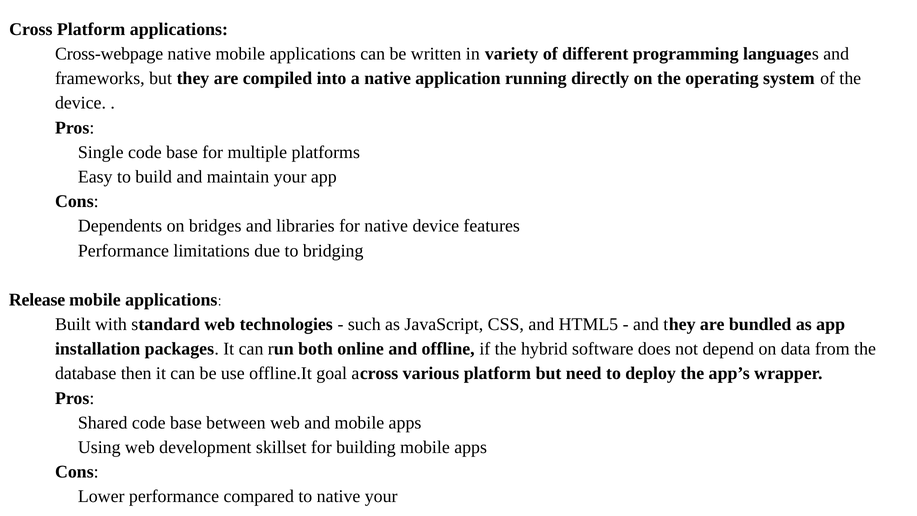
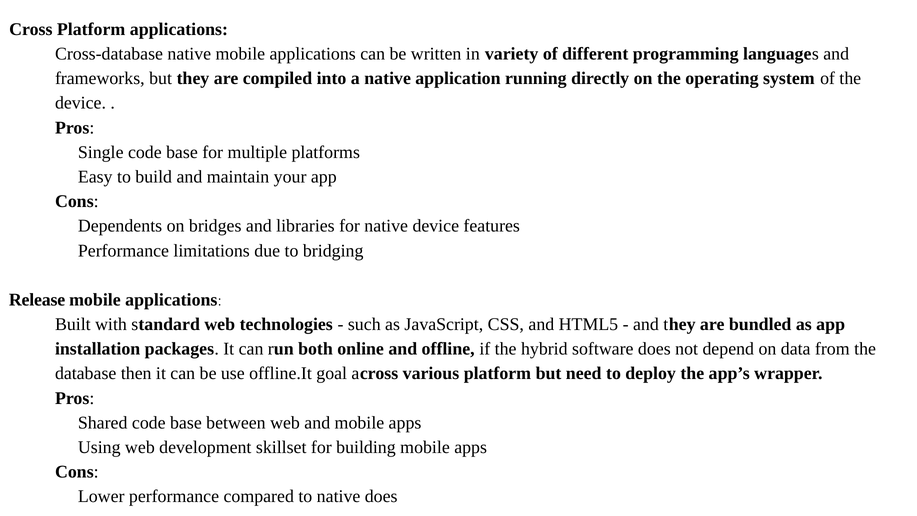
Cross-webpage: Cross-webpage -> Cross-database
native your: your -> does
